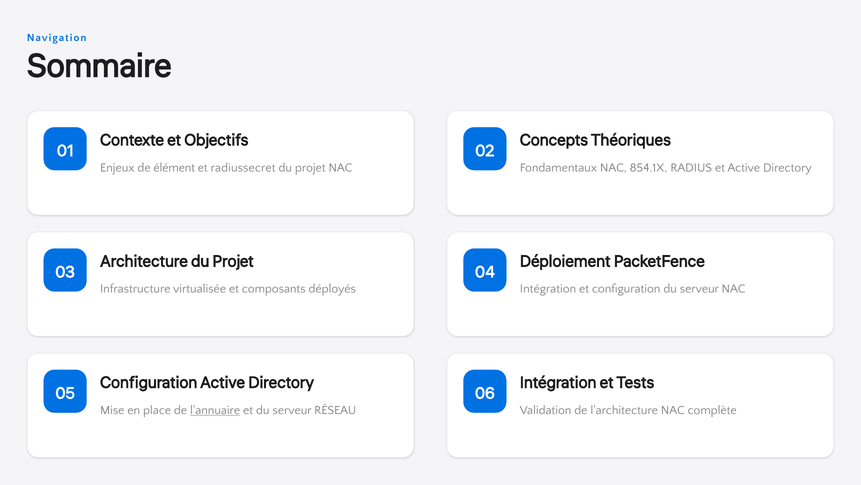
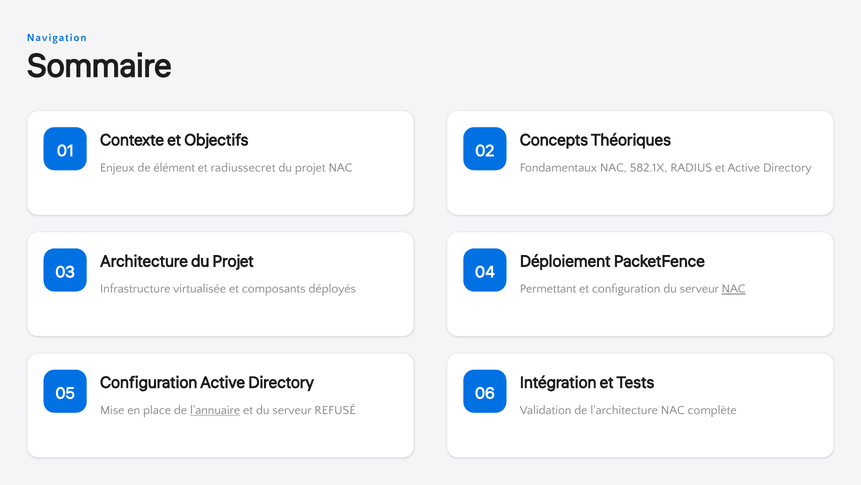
854.1X: 854.1X -> 582.1X
Intégration at (548, 288): Intégration -> Permettant
NAC at (734, 288) underline: none -> present
RÉSEAU: RÉSEAU -> REFUSÉ
